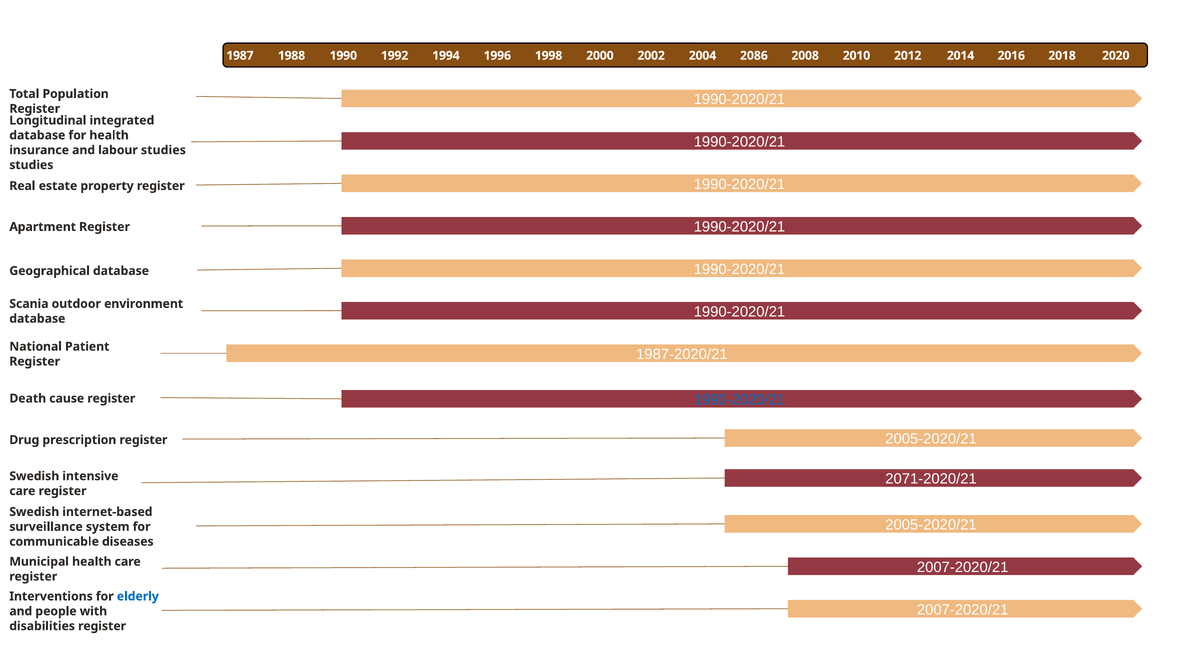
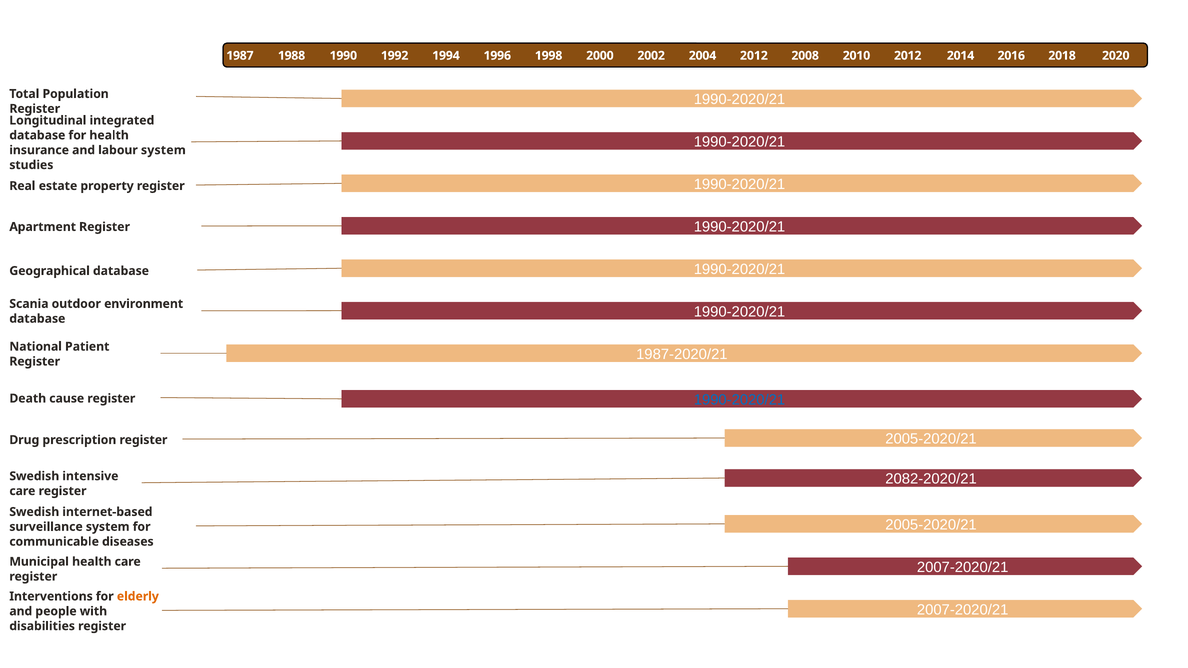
2086 at (754, 56): 2086 -> 2012
labour studies: studies -> system
2071-2020/21: 2071-2020/21 -> 2082-2020/21
elderly colour: blue -> orange
